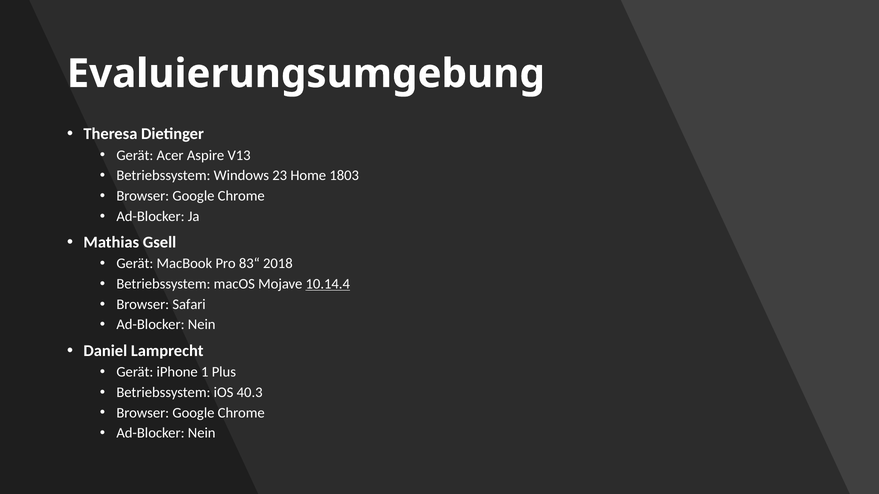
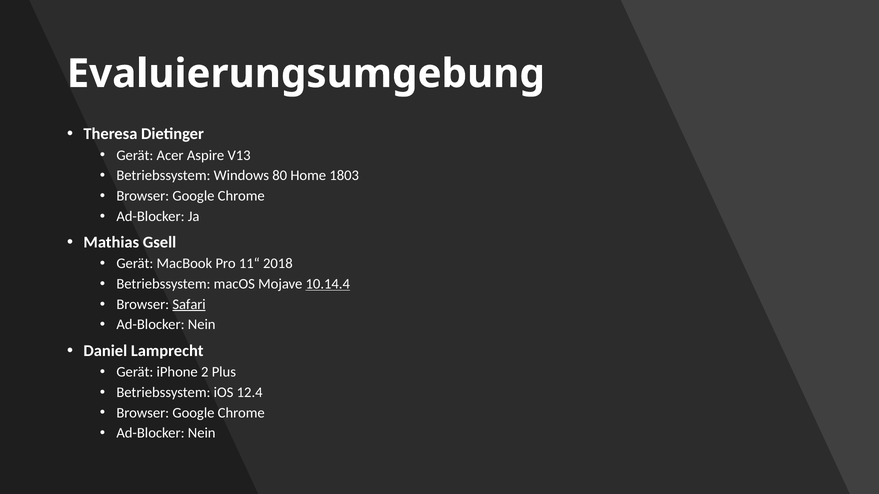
23: 23 -> 80
83“: 83“ -> 11“
Safari underline: none -> present
1: 1 -> 2
40.3: 40.3 -> 12.4
